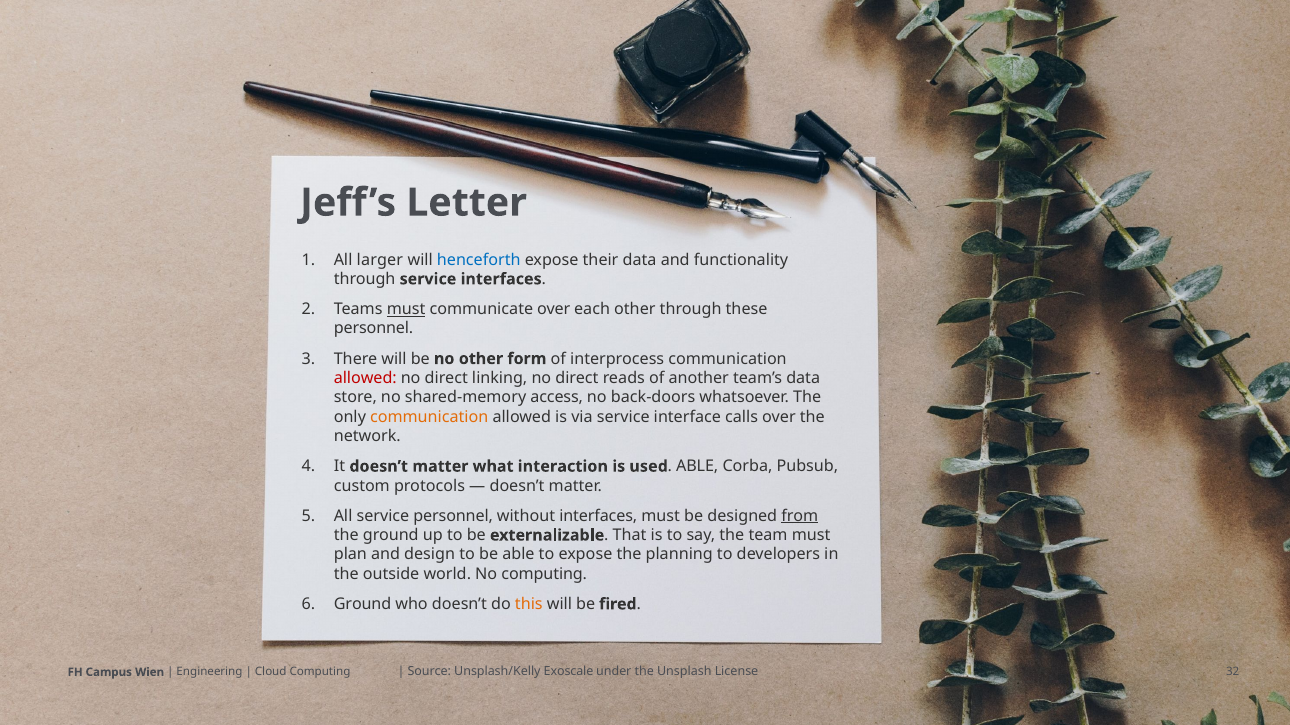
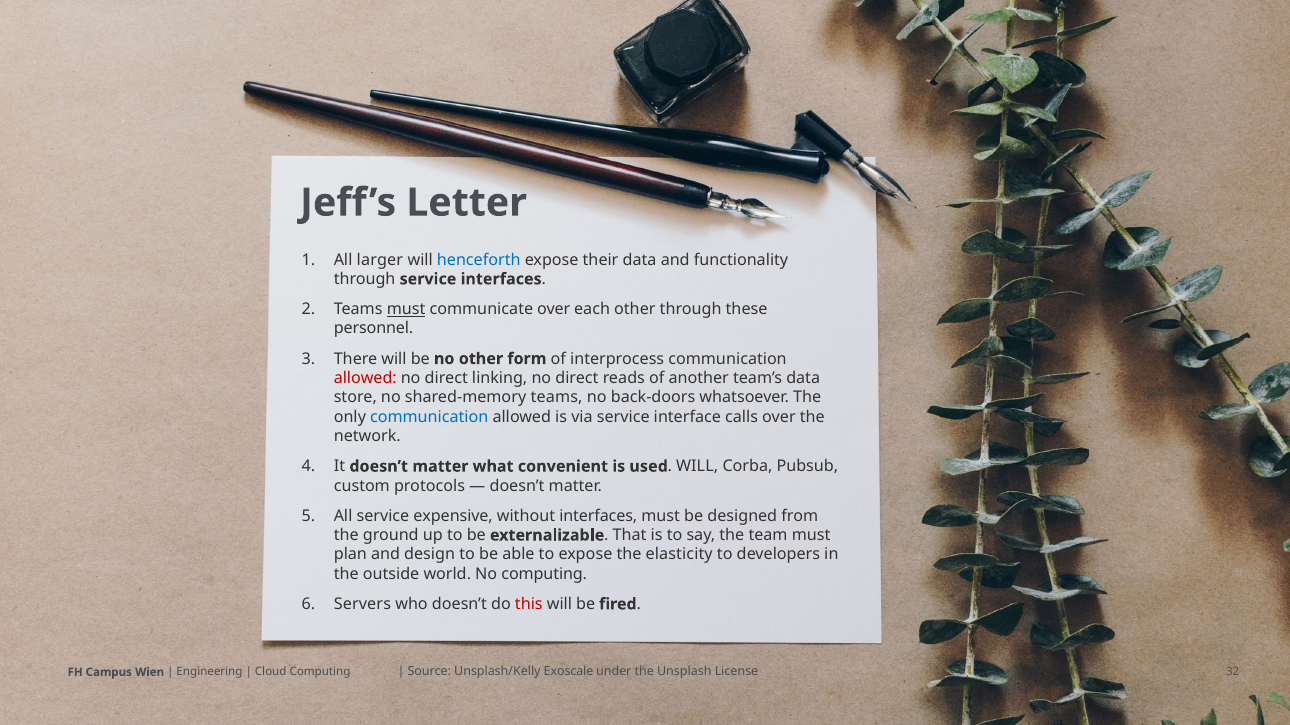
shared-memory access: access -> teams
communication at (429, 417) colour: orange -> blue
interaction: interaction -> convenient
used ABLE: ABLE -> WILL
service personnel: personnel -> expensive
from underline: present -> none
planning: planning -> elasticity
Ground at (363, 605): Ground -> Servers
this colour: orange -> red
